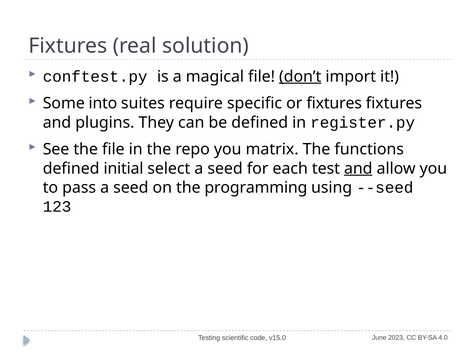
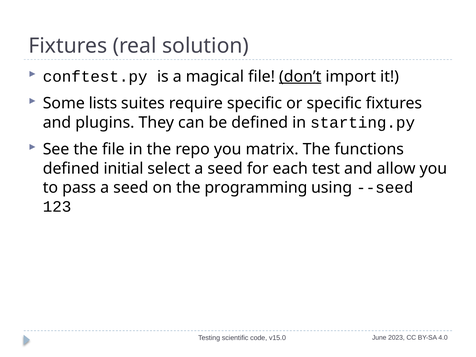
into: into -> lists
or fixtures: fixtures -> specific
register.py: register.py -> starting.py
and at (358, 168) underline: present -> none
